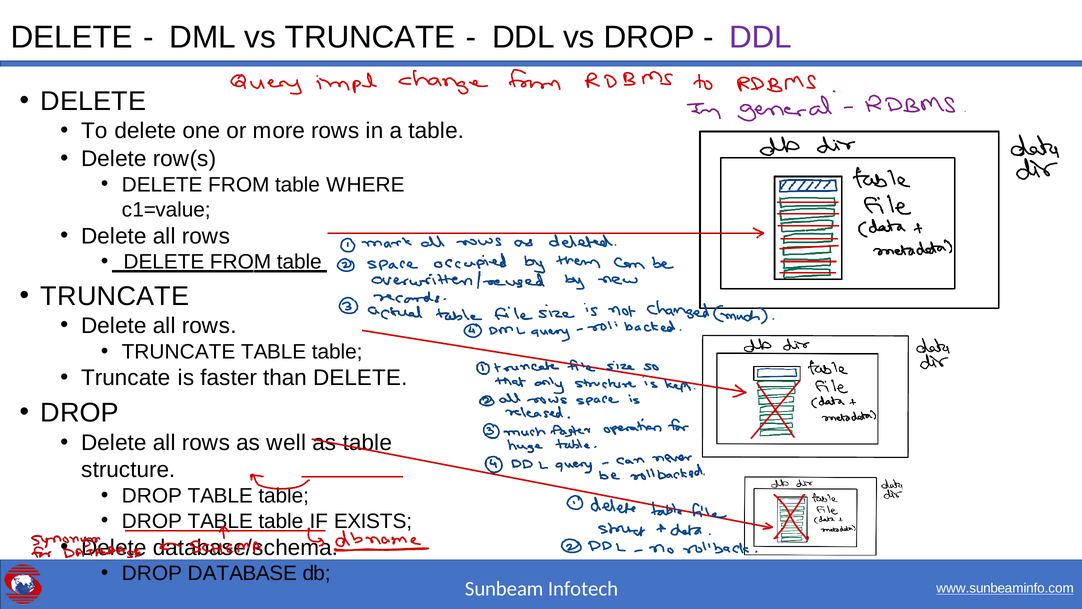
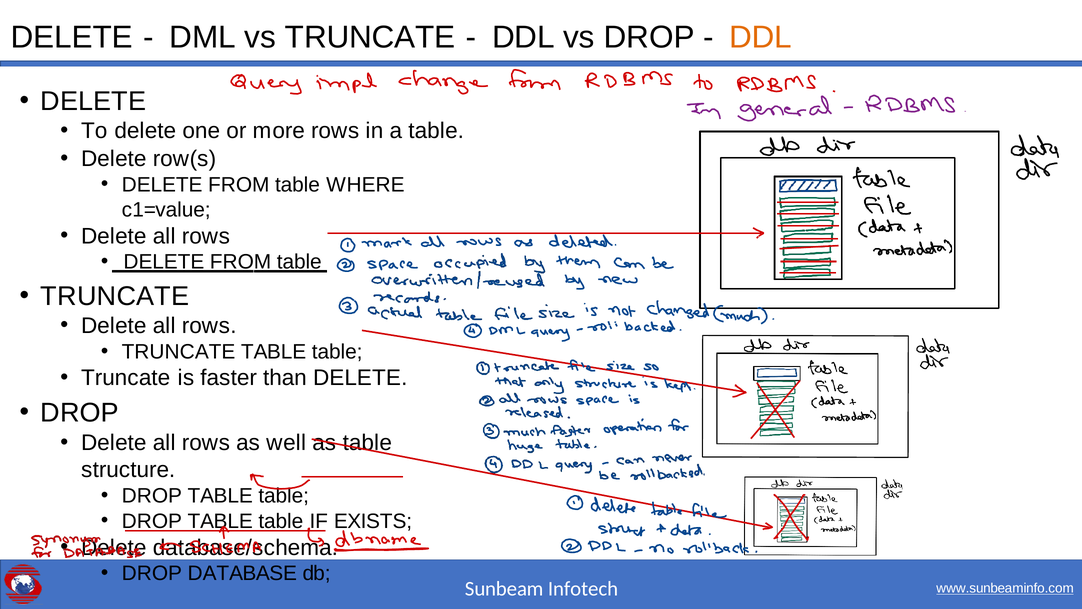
DDL at (761, 37) colour: purple -> orange
